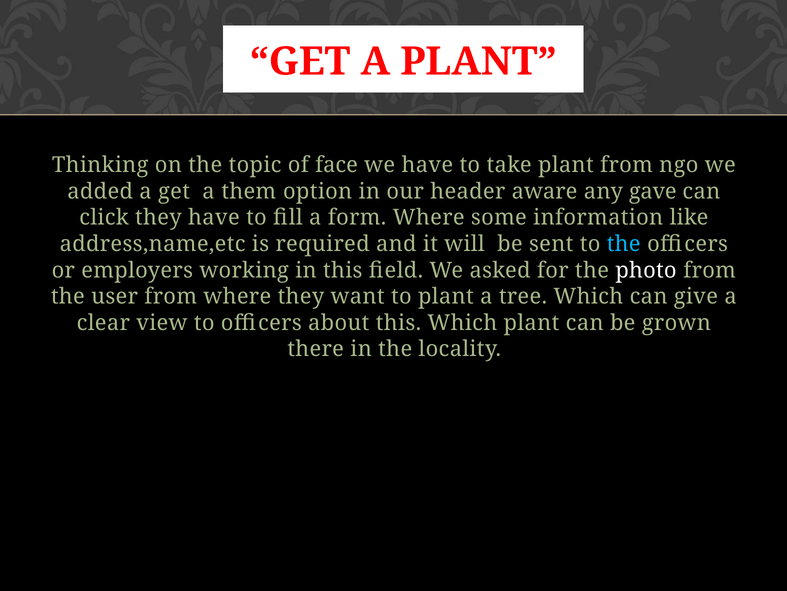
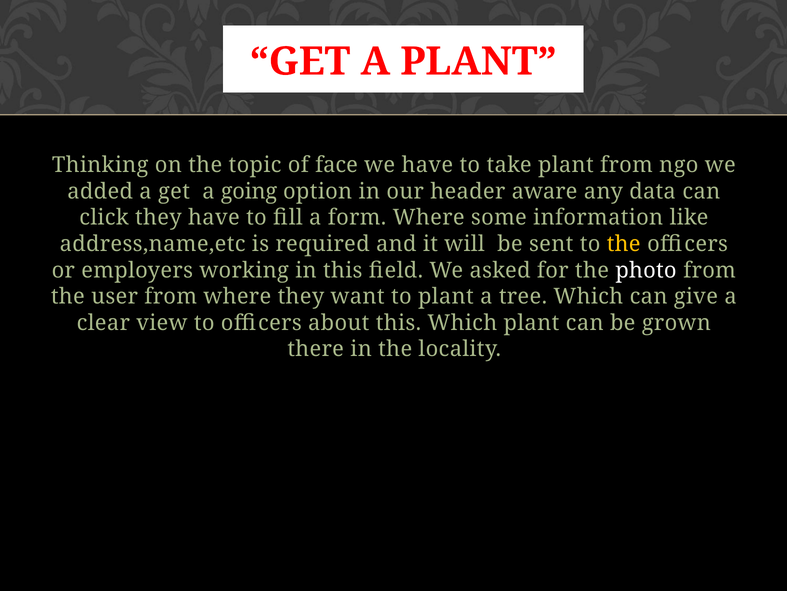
them: them -> going
gave: gave -> data
the at (624, 244) colour: light blue -> yellow
